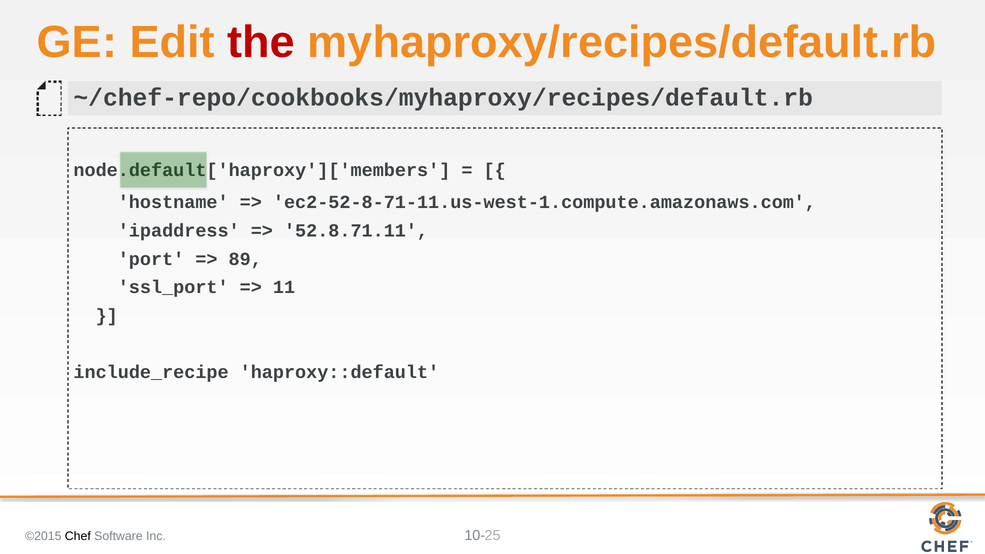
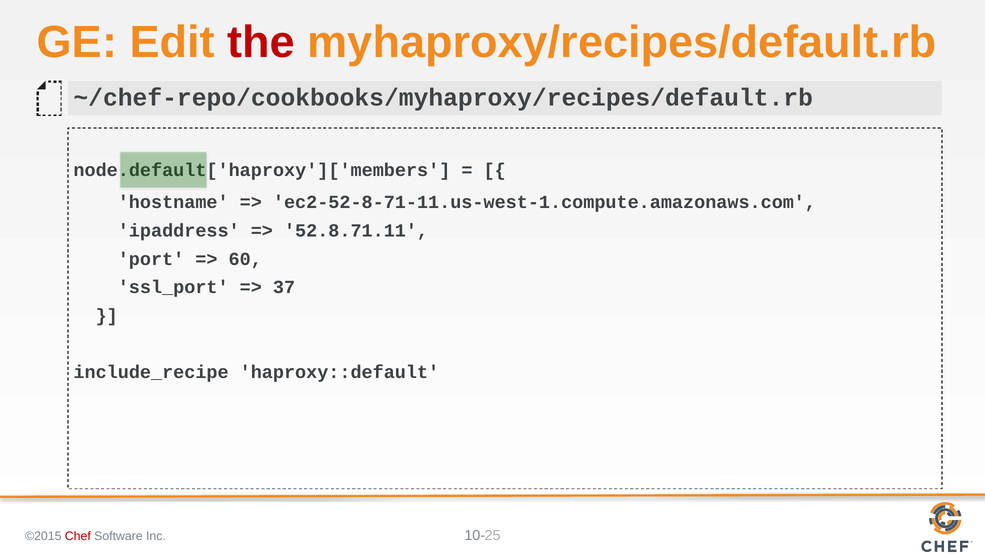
89: 89 -> 60
11: 11 -> 37
Chef colour: black -> red
